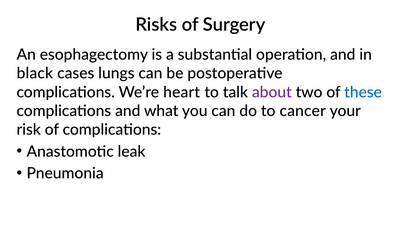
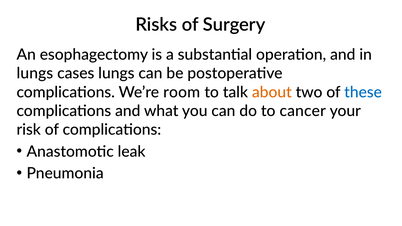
black at (35, 73): black -> lungs
heart: heart -> room
about colour: purple -> orange
